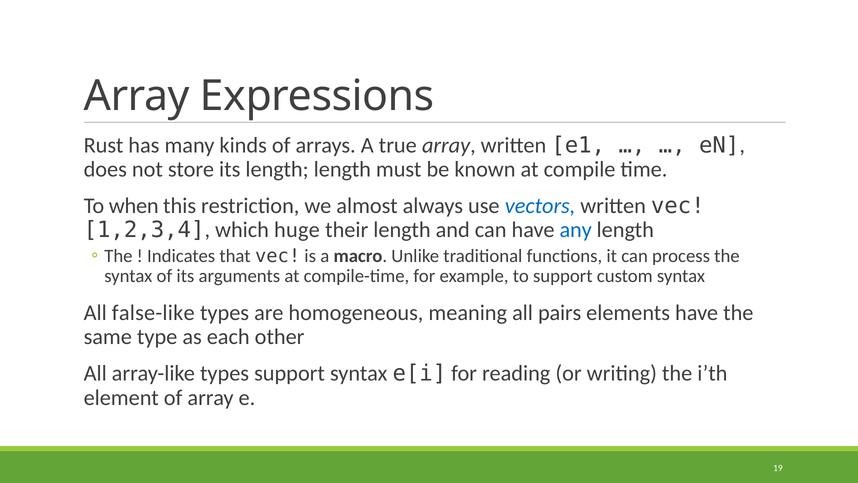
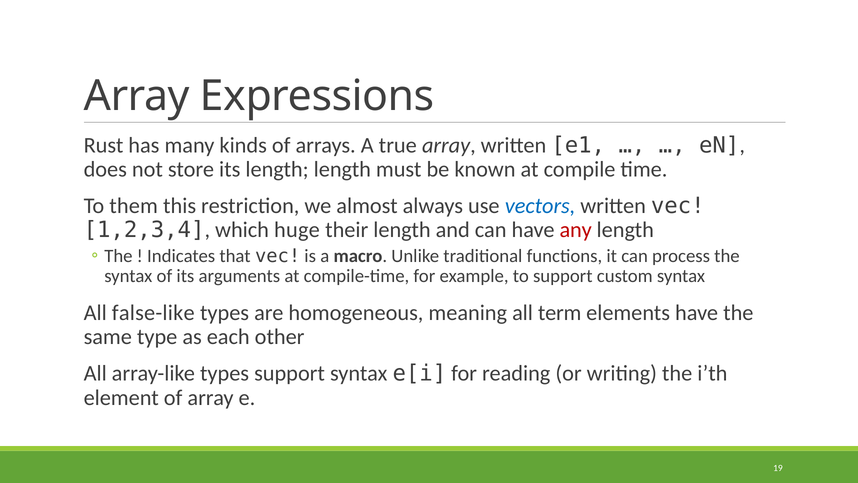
when: when -> them
any colour: blue -> red
pairs: pairs -> term
